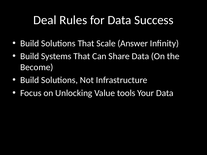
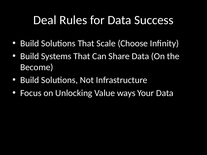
Answer: Answer -> Choose
tools: tools -> ways
